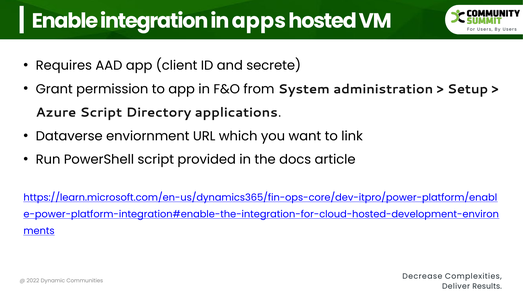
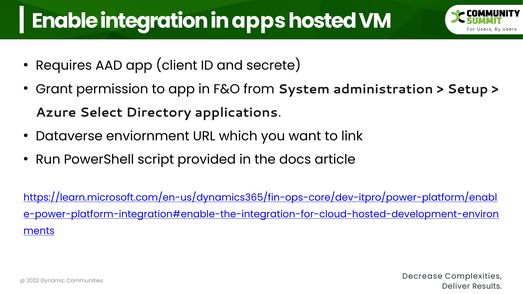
Azure Script: Script -> Select
